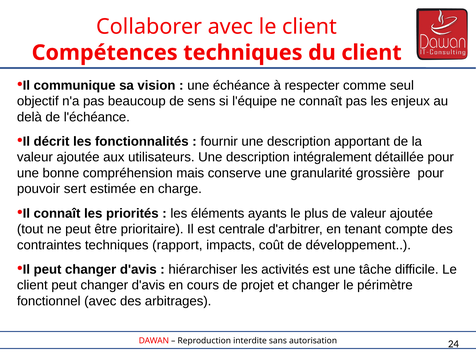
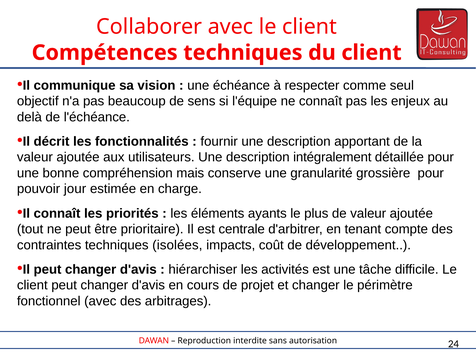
sert: sert -> jour
rapport: rapport -> isolées
